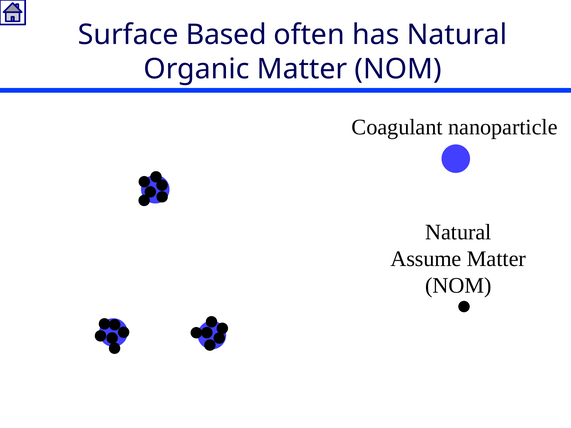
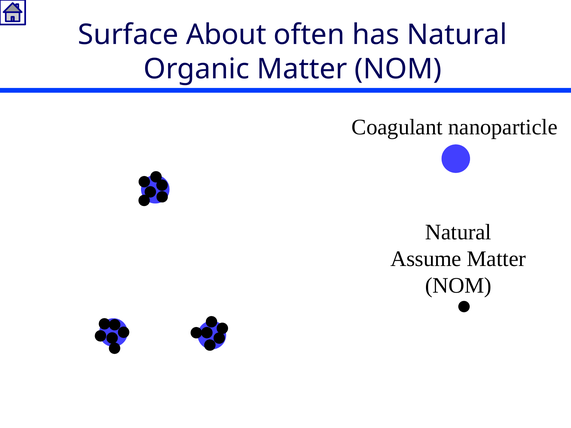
Based: Based -> About
